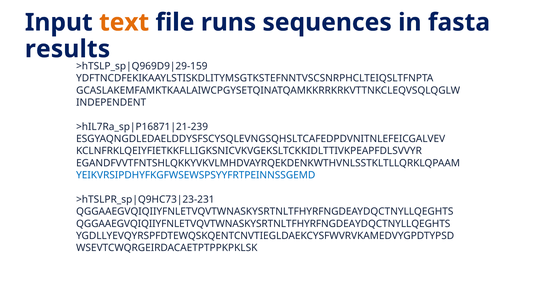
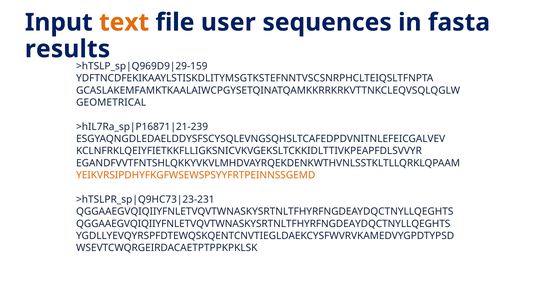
runs: runs -> user
INDEPENDENT: INDEPENDENT -> GEOMETRICAL
YEIKVRSIPDHYFKGFWSEWSPSYYFRTPEINNSSGEMD colour: blue -> orange
